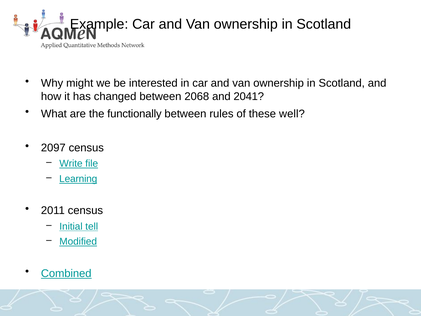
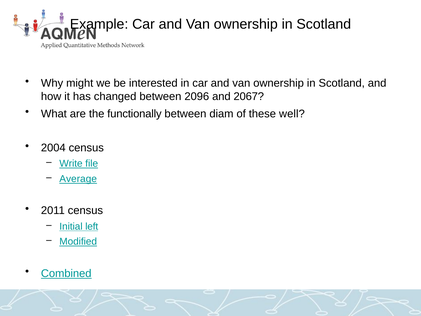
2068: 2068 -> 2096
2041: 2041 -> 2067
rules: rules -> diam
2097: 2097 -> 2004
Learning: Learning -> Average
tell: tell -> left
